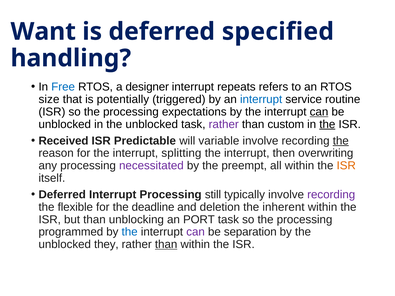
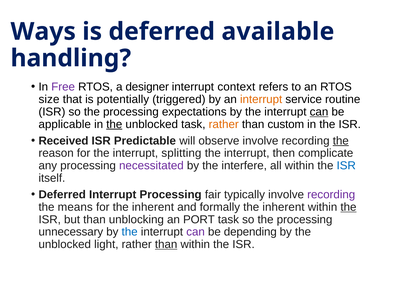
Want: Want -> Ways
specified: specified -> available
Free colour: blue -> purple
repeats: repeats -> context
interrupt at (261, 99) colour: blue -> orange
unblocked at (65, 124): unblocked -> applicable
the at (114, 124) underline: none -> present
rather at (224, 124) colour: purple -> orange
the at (327, 124) underline: present -> none
variable: variable -> observe
overwriting: overwriting -> complicate
preempt: preempt -> interfere
ISR at (346, 166) colour: orange -> blue
still: still -> fair
flexible: flexible -> means
for the deadline: deadline -> inherent
deletion: deletion -> formally
the at (348, 207) underline: none -> present
programmed: programmed -> unnecessary
separation: separation -> depending
they: they -> light
